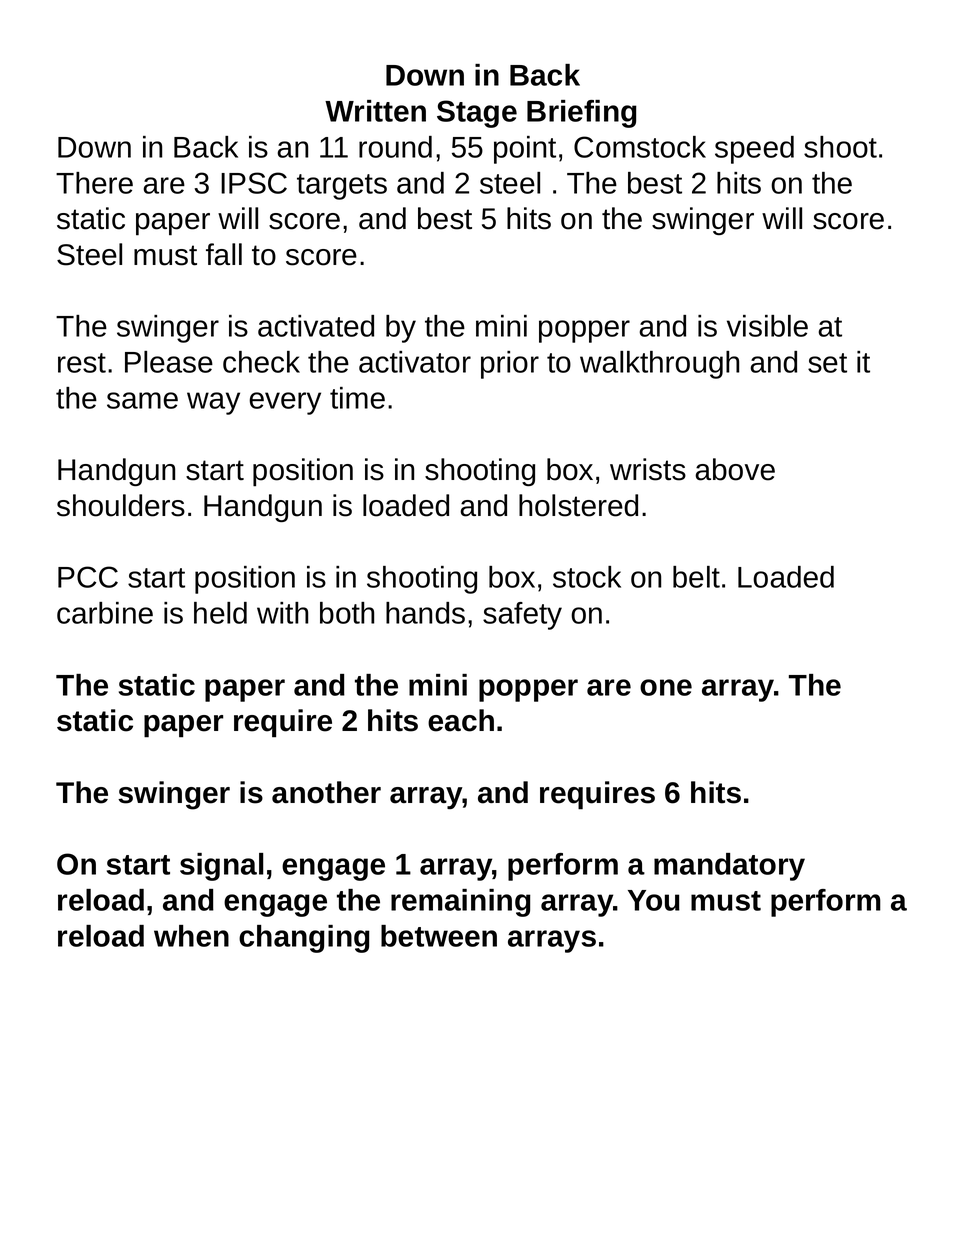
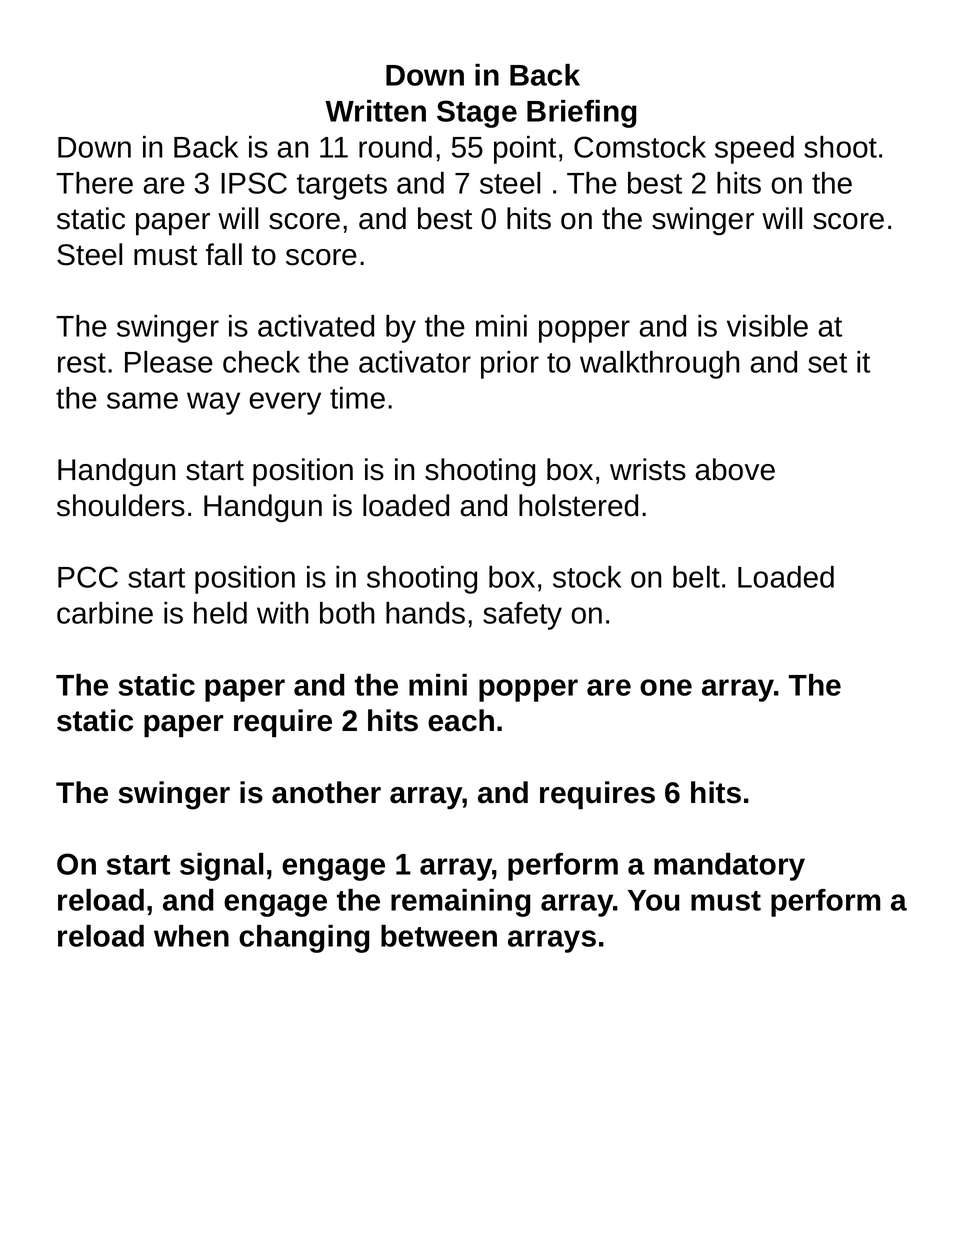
and 2: 2 -> 7
5: 5 -> 0
